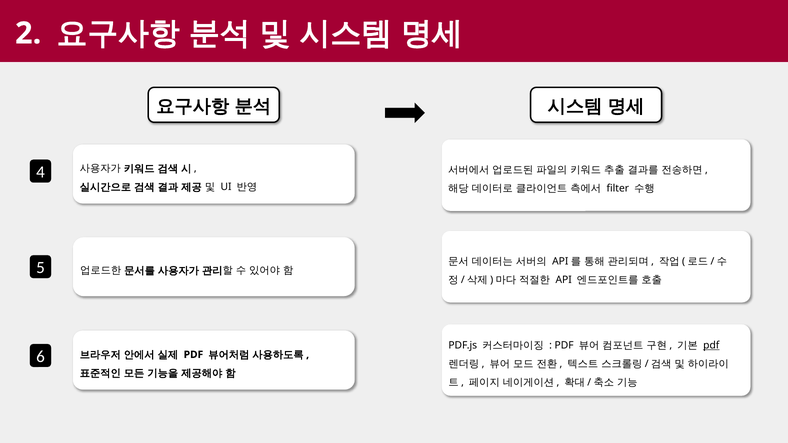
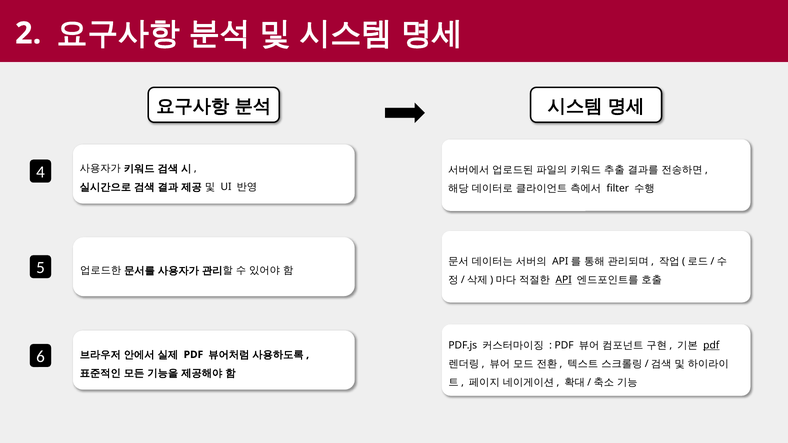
API underline: none -> present
